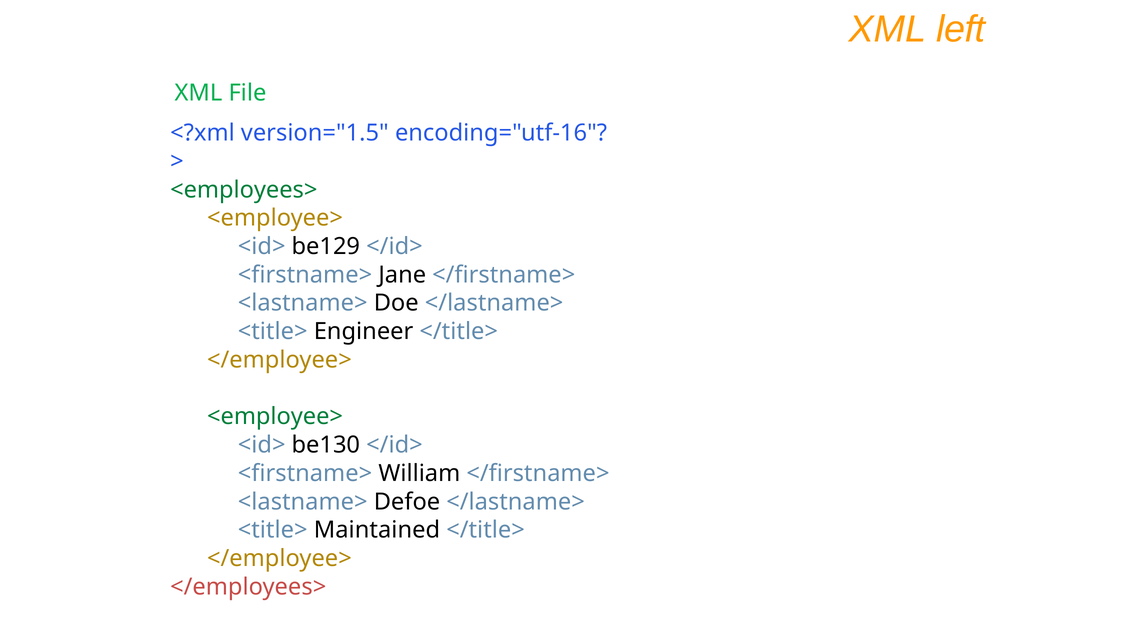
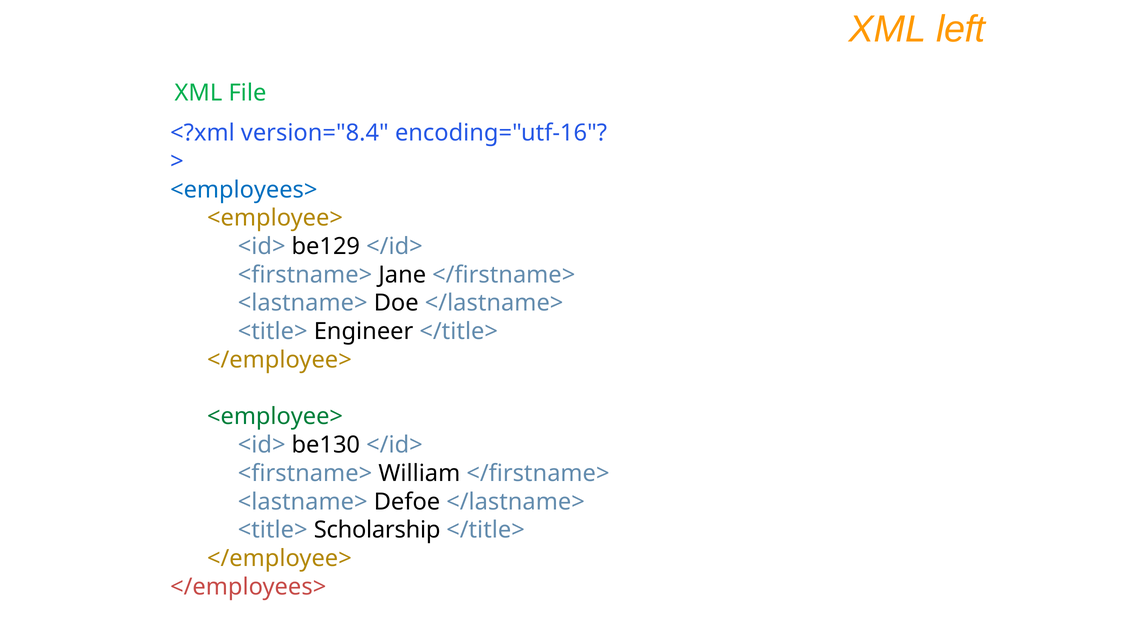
version="1.5: version="1.5 -> version="8.4
<employees> colour: green -> blue
Maintained: Maintained -> Scholarship
